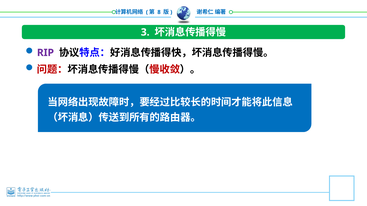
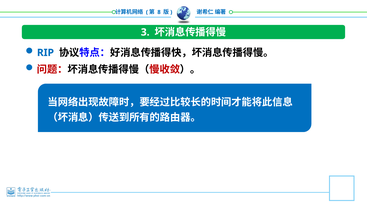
RIP colour: purple -> blue
